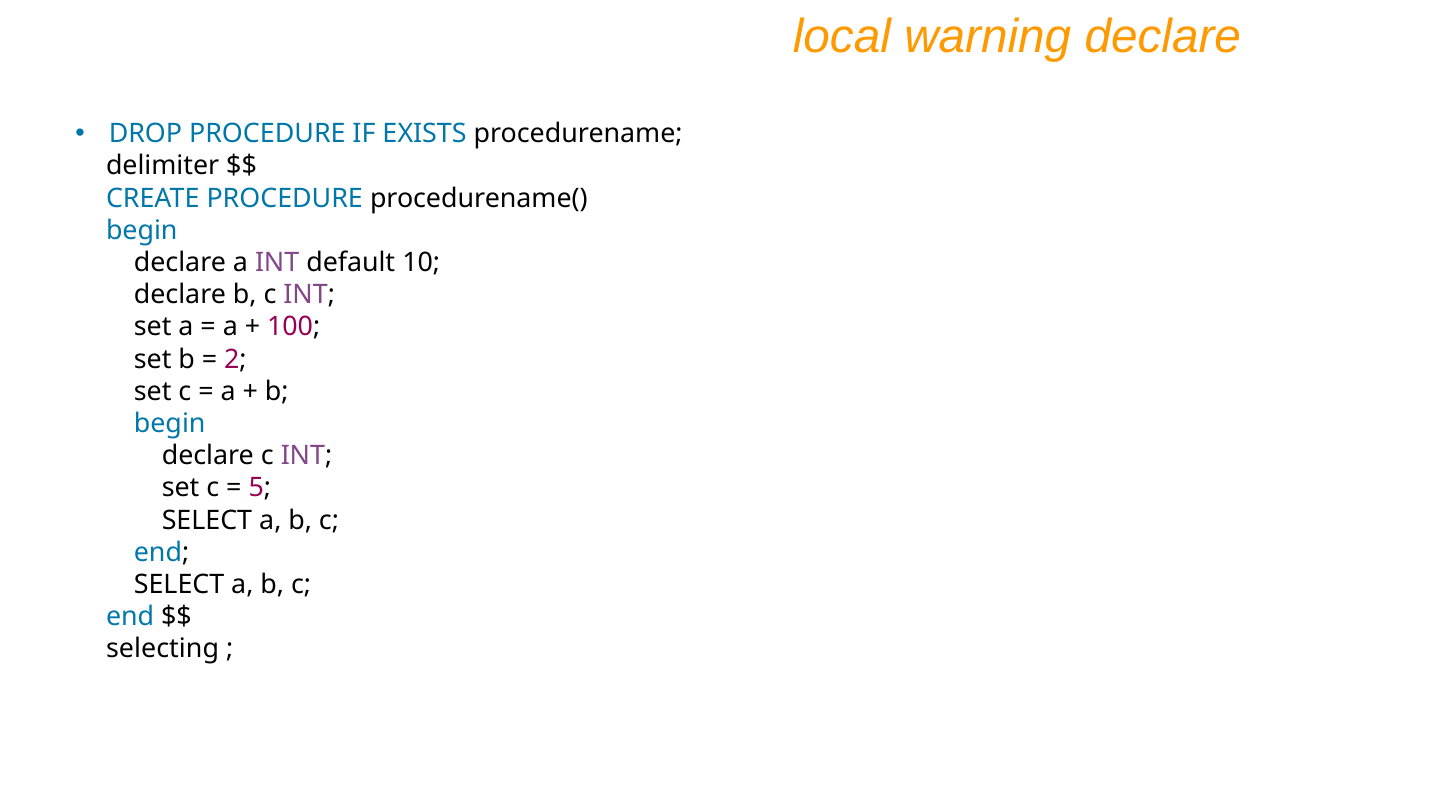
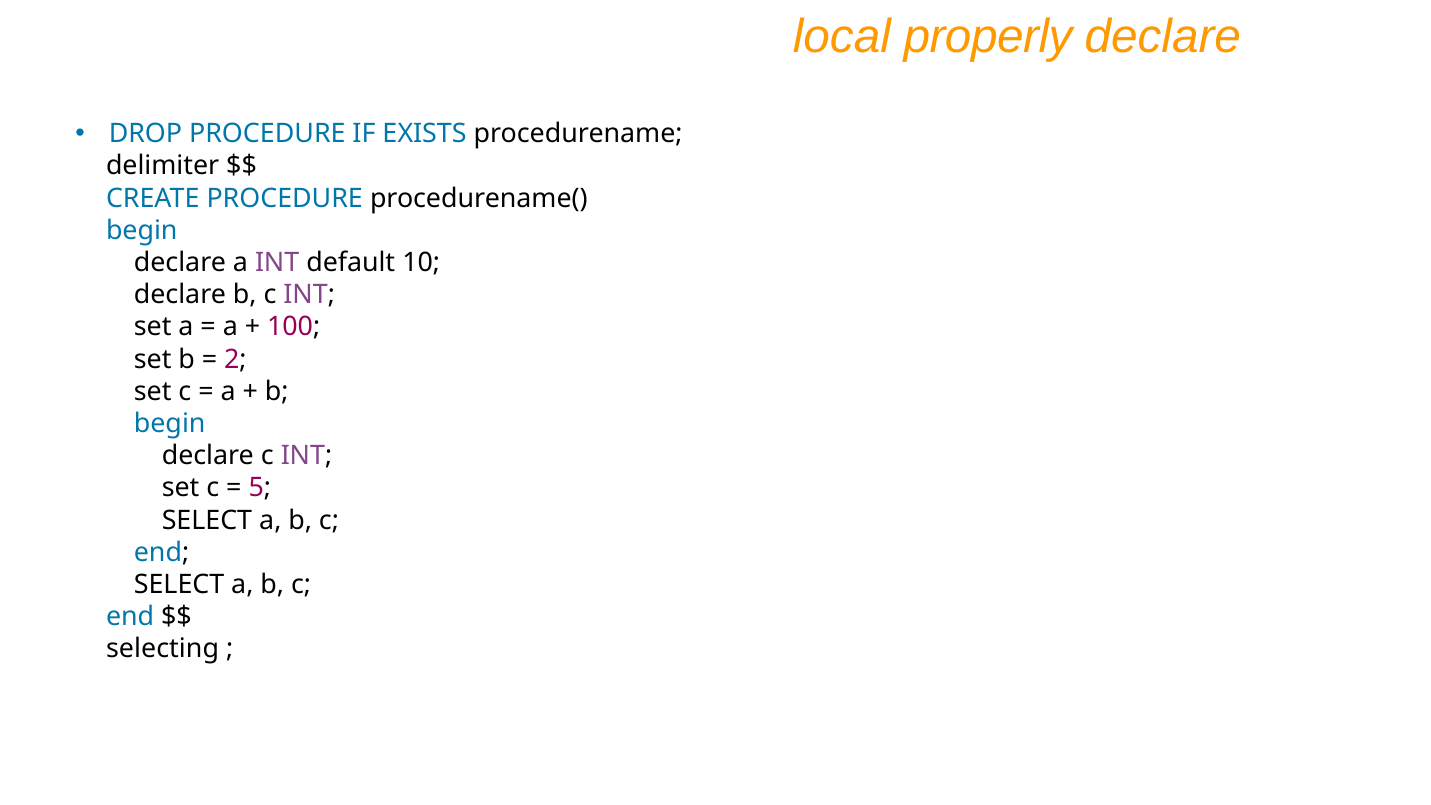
warning: warning -> properly
